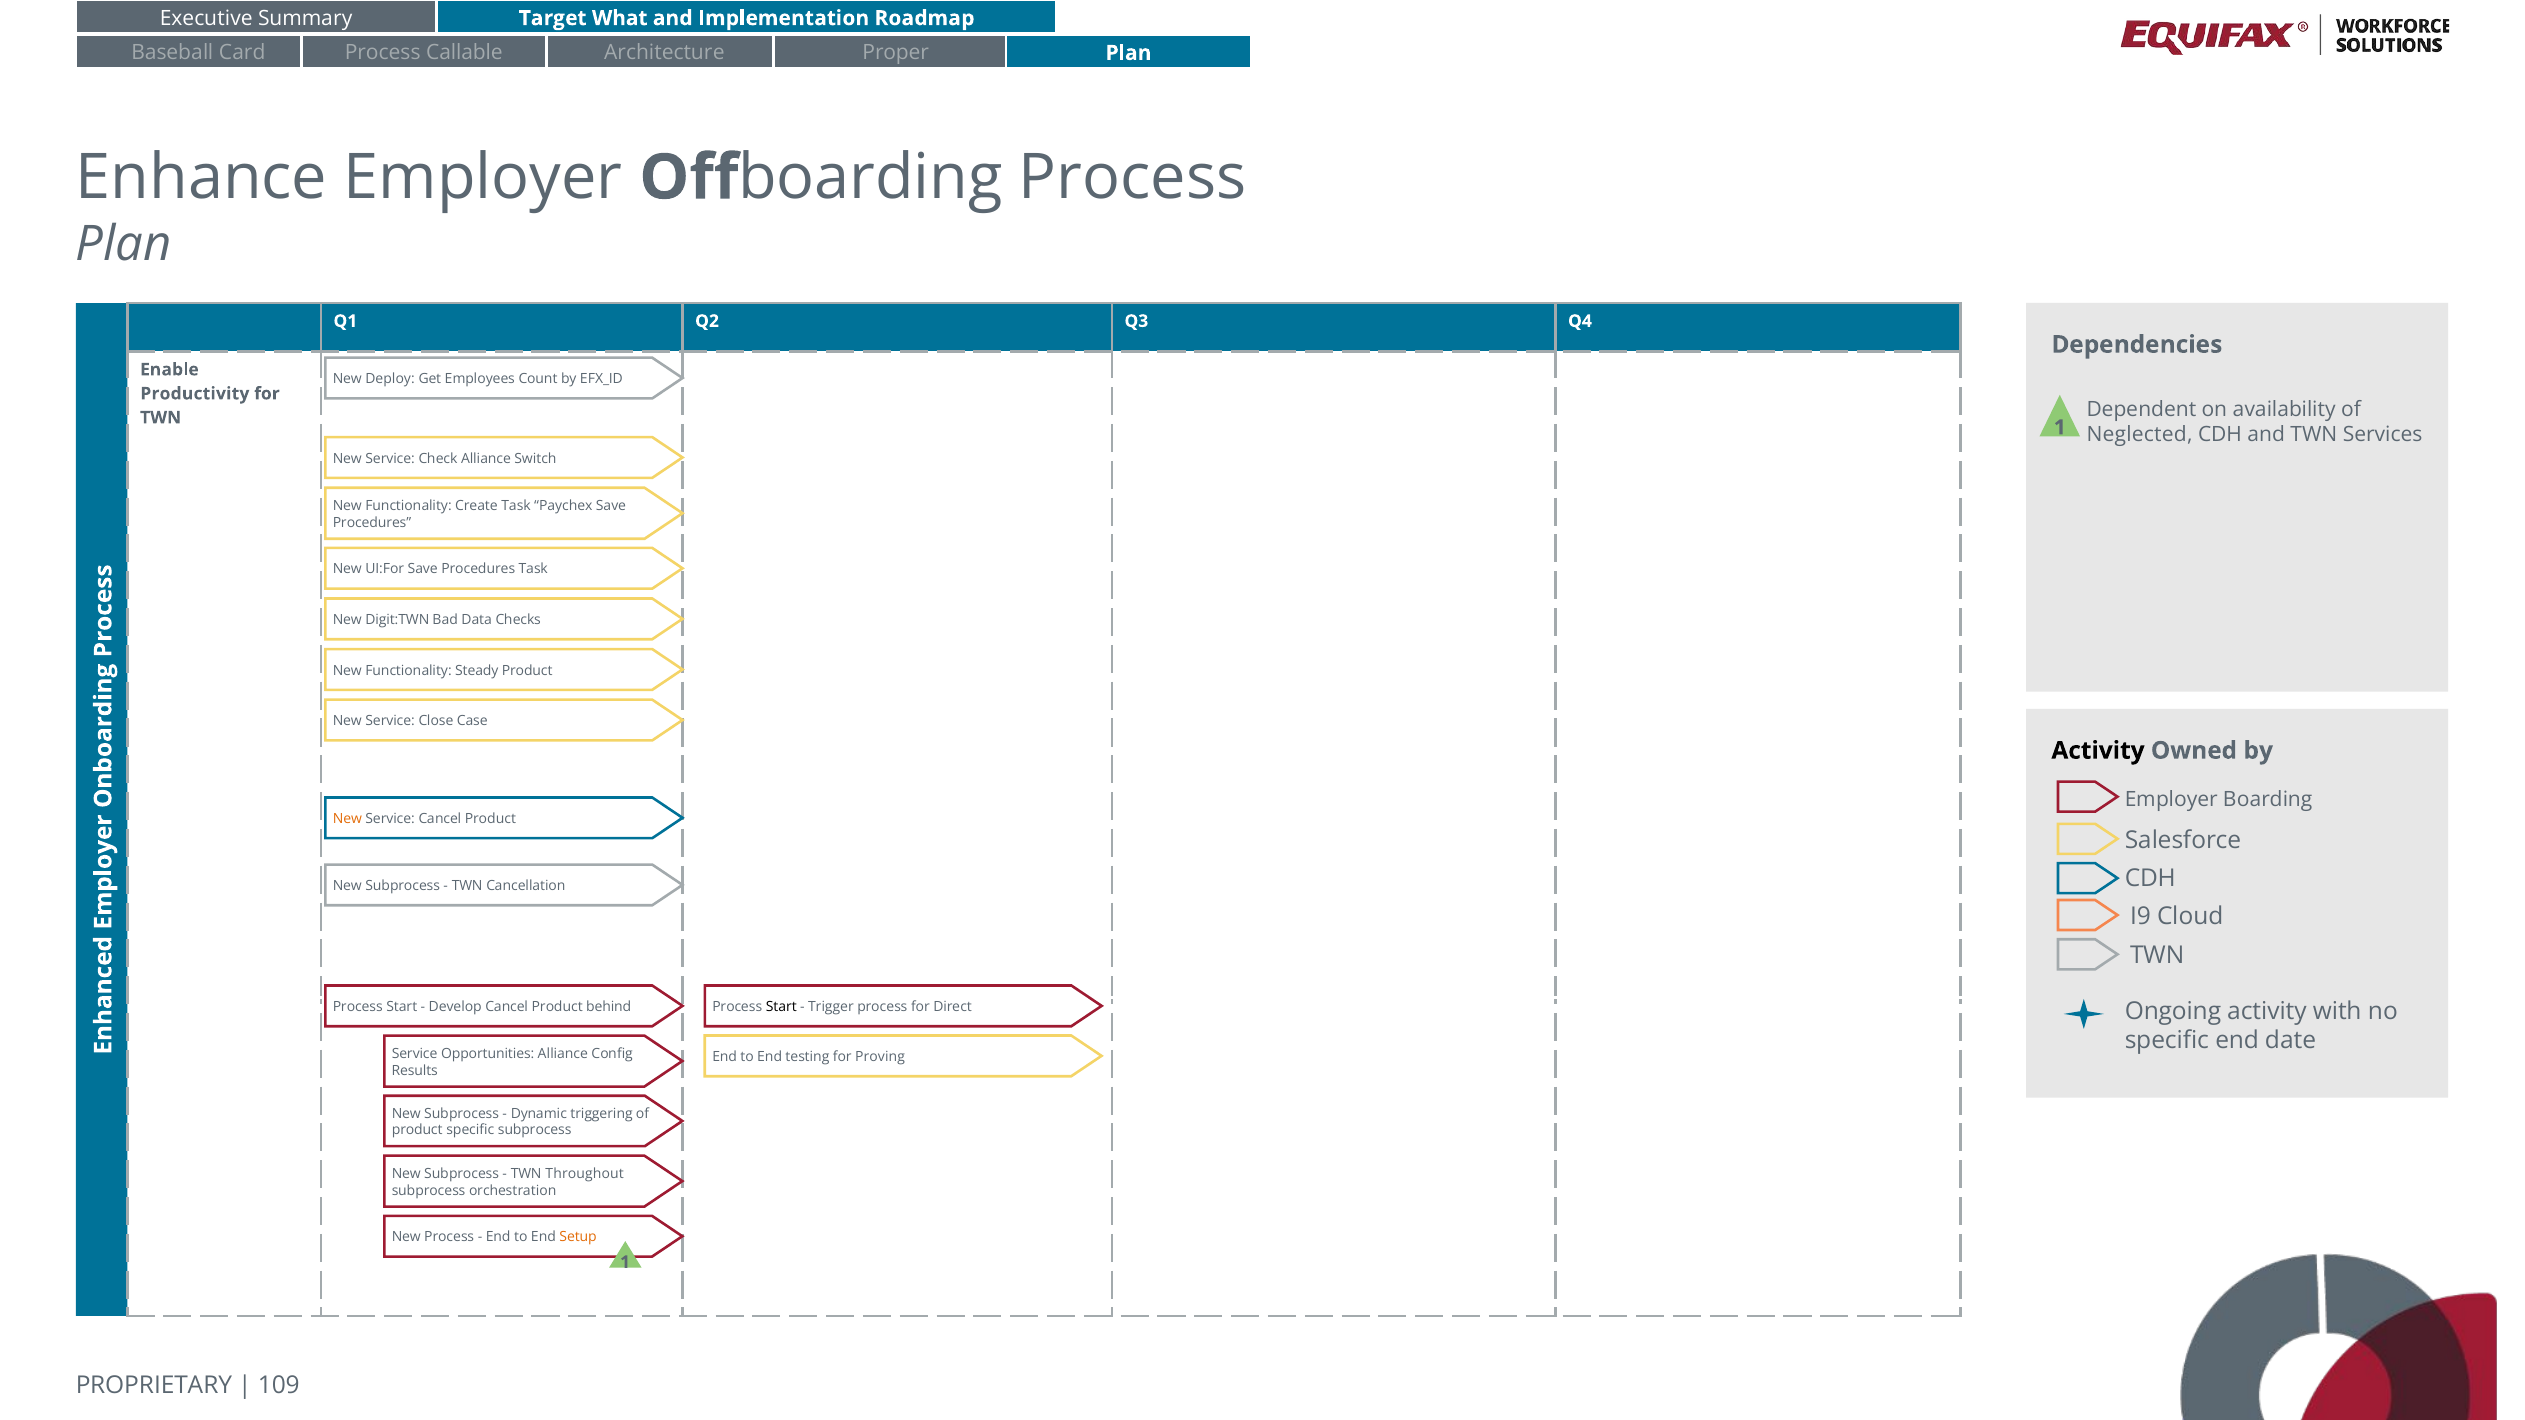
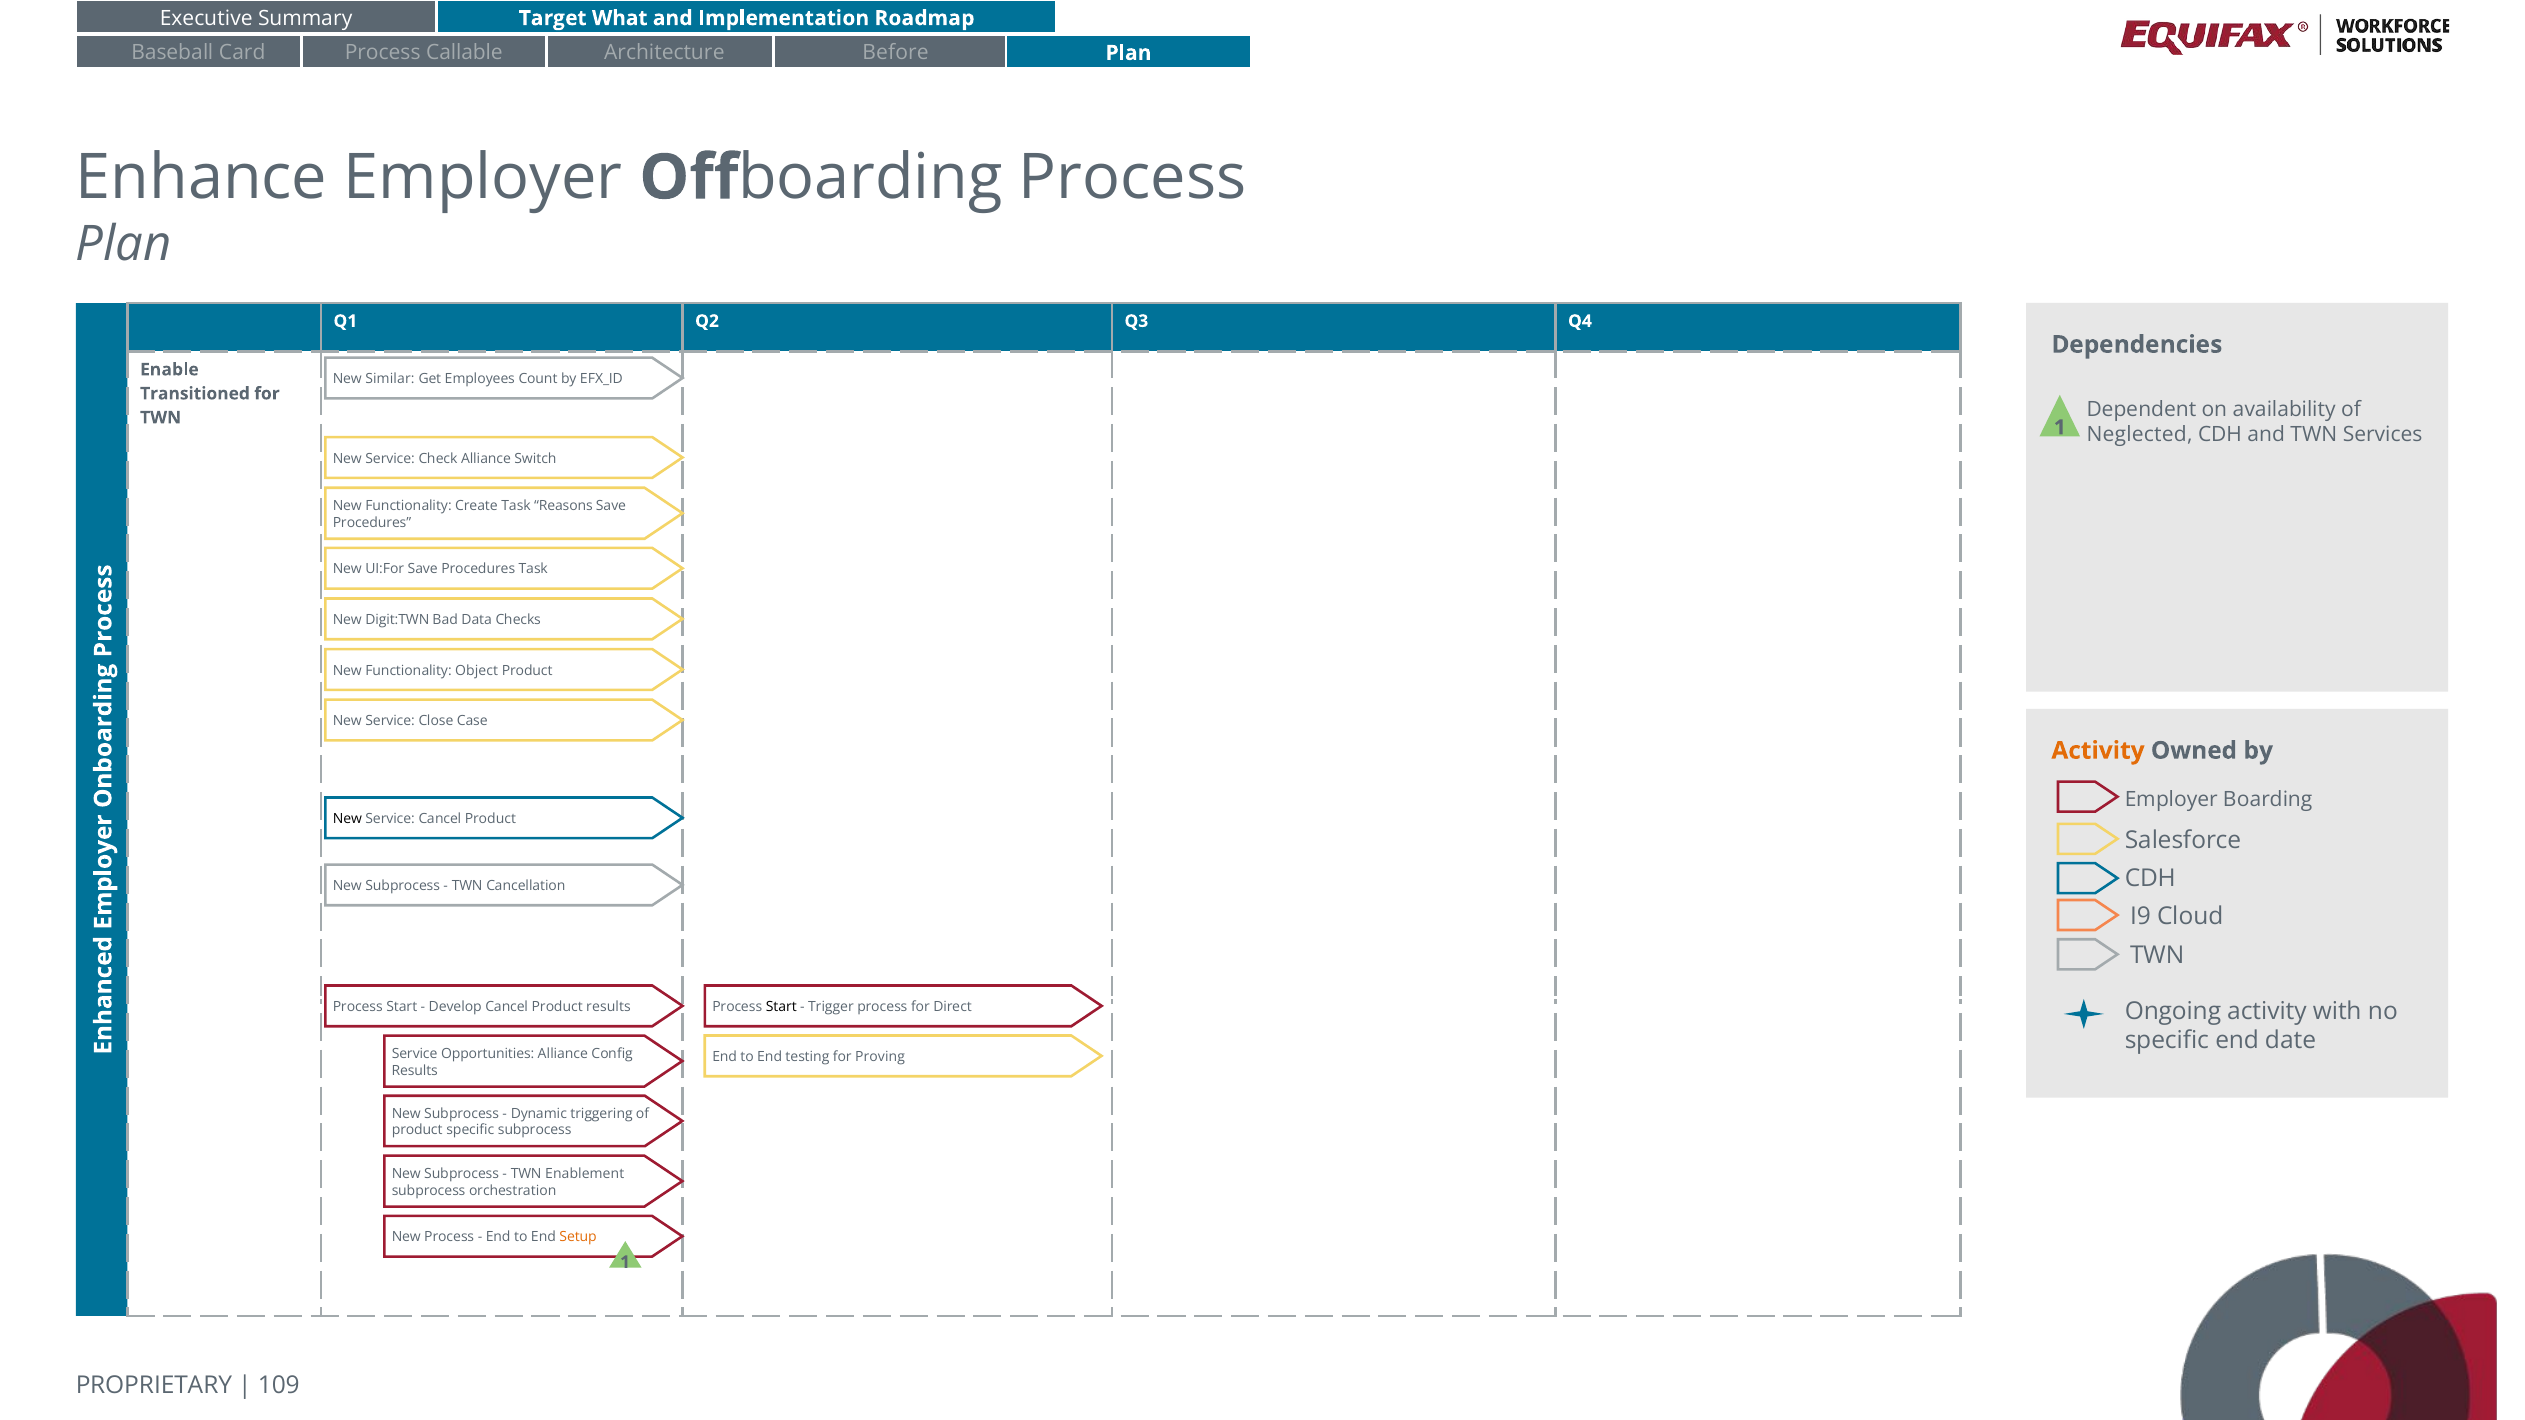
Proper: Proper -> Before
Deploy: Deploy -> Similar
Productivity: Productivity -> Transitioned
Paychex: Paychex -> Reasons
Steady: Steady -> Object
Activity at (2098, 751) colour: black -> orange
New at (347, 819) colour: orange -> black
Product behind: behind -> results
Throughout: Throughout -> Enablement
